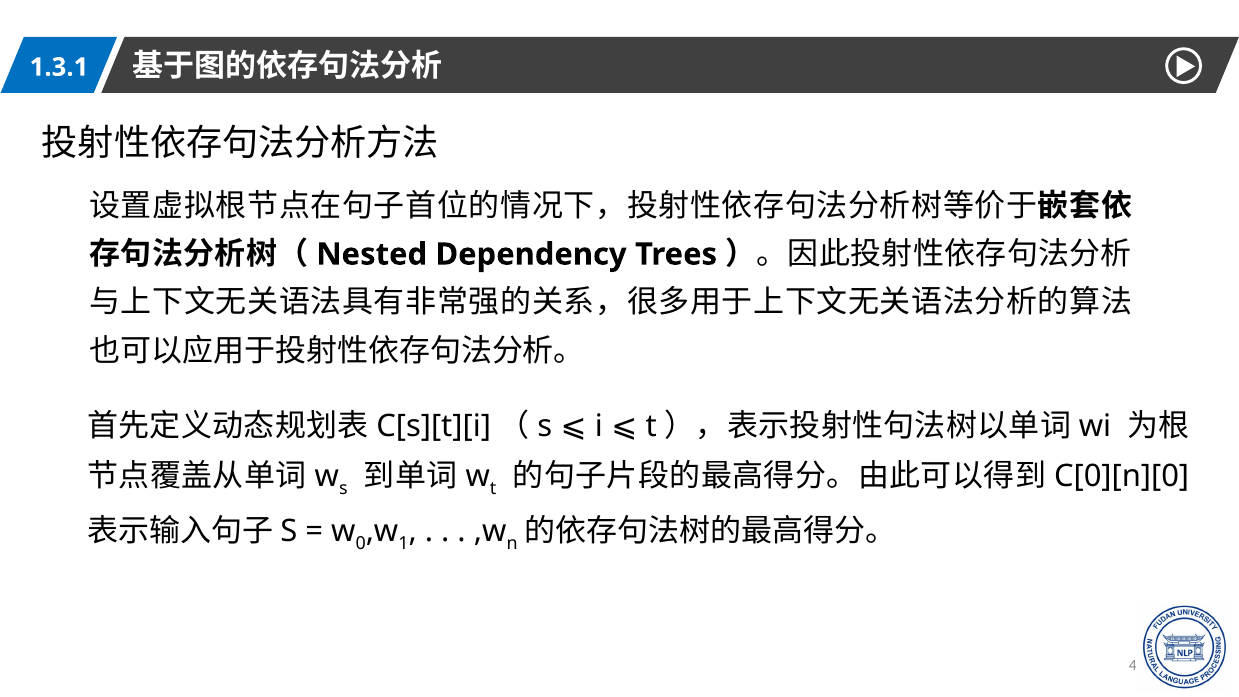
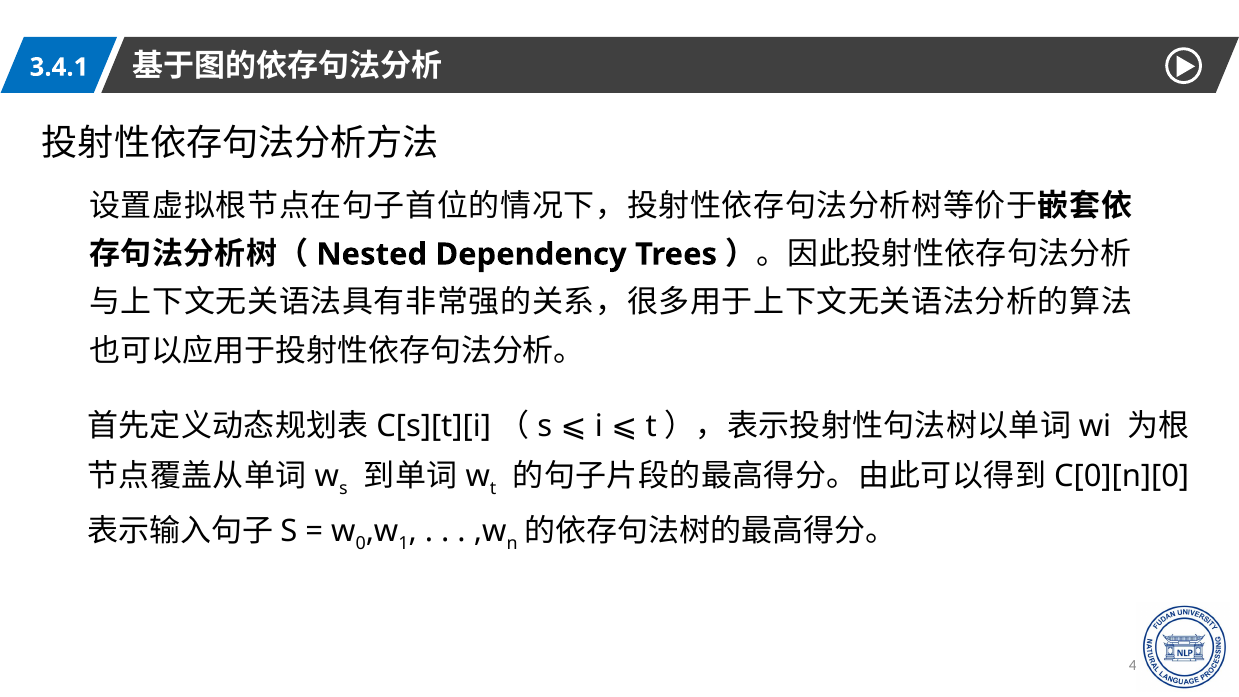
1.3.1: 1.3.1 -> 3.4.1
